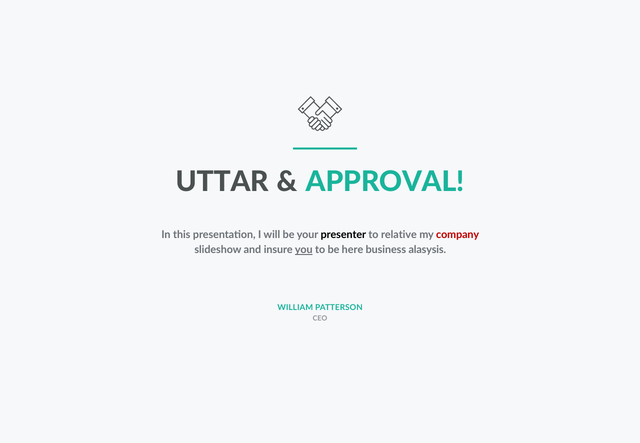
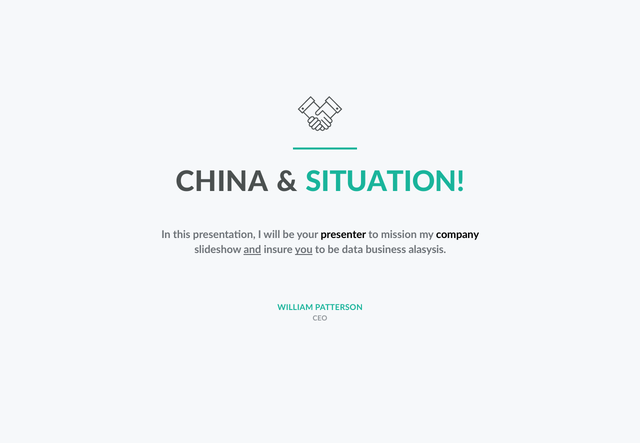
UTTAR: UTTAR -> CHINA
APPROVAL: APPROVAL -> SITUATION
relative: relative -> mission
company colour: red -> black
and underline: none -> present
here: here -> data
